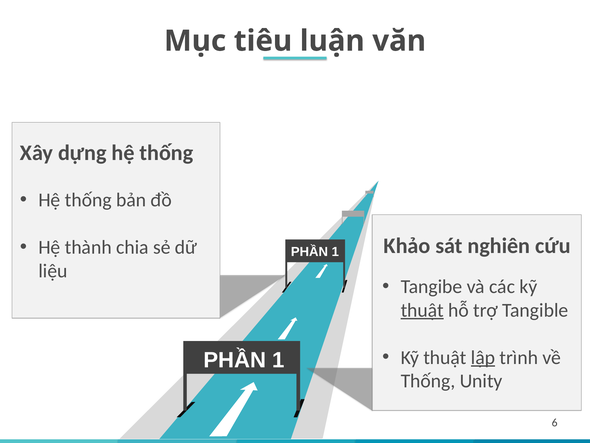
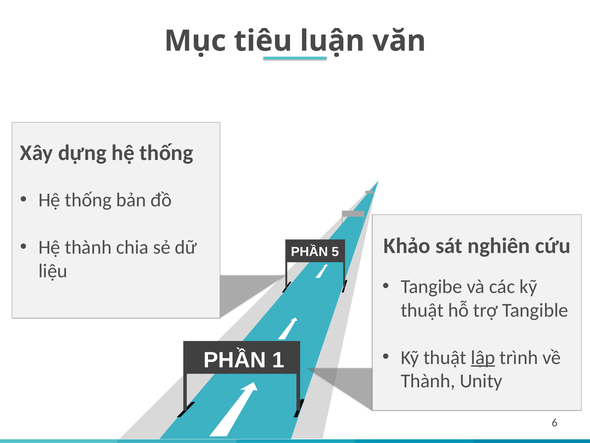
1 at (335, 252): 1 -> 5
thuật at (422, 310) underline: present -> none
Thống at (428, 381): Thống -> Thành
